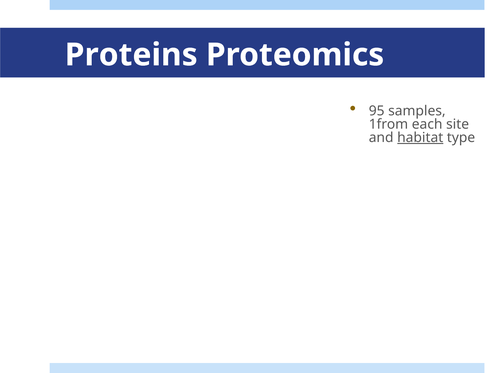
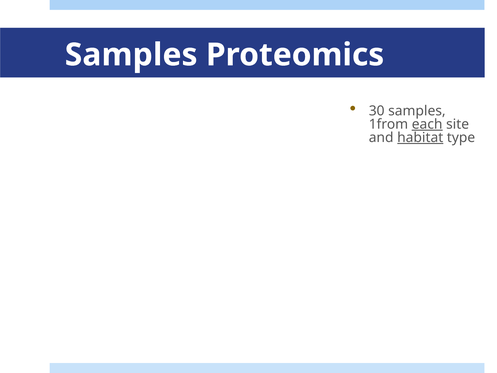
Proteins at (131, 55): Proteins -> Samples
95: 95 -> 30
each underline: none -> present
